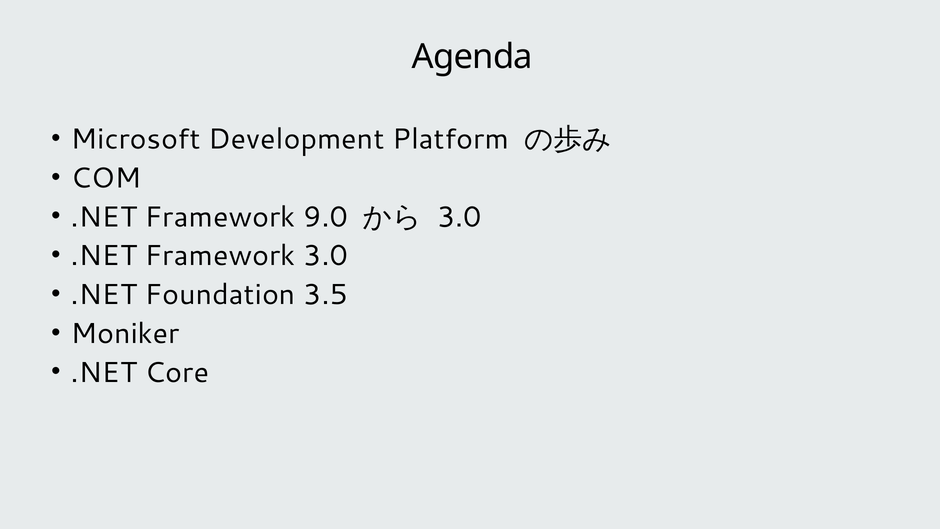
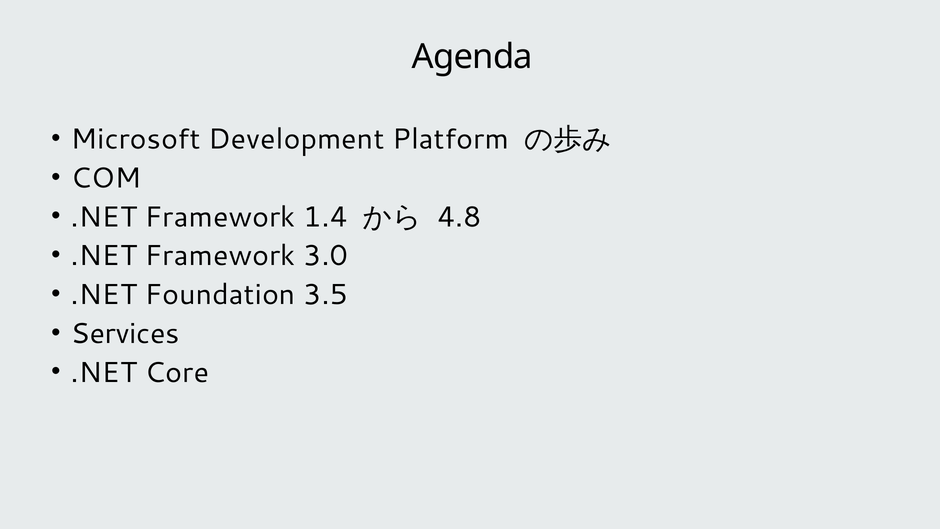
9.0: 9.0 -> 1.4
3.0 at (459, 217): 3.0 -> 4.8
Moniker: Moniker -> Services
